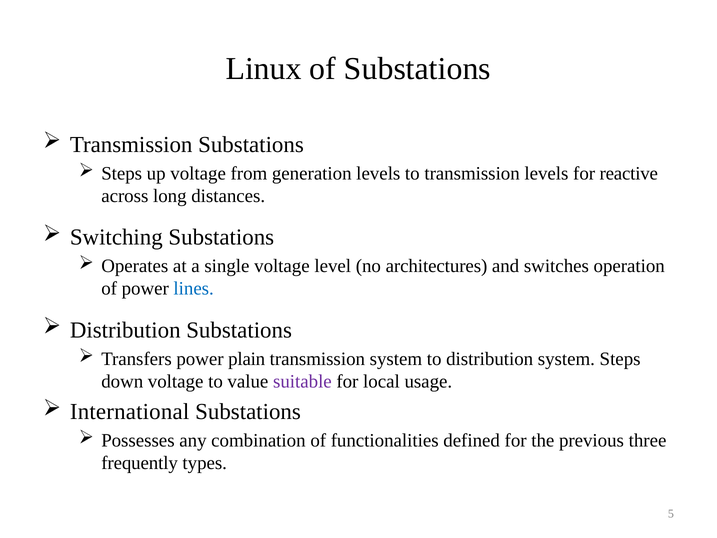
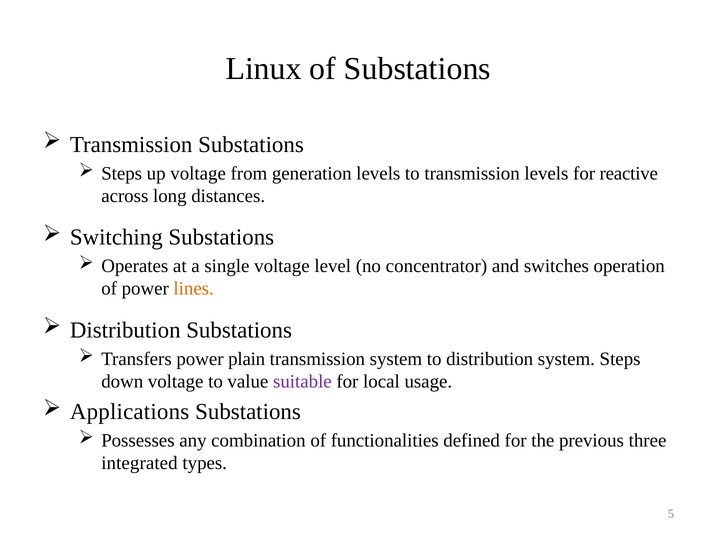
architectures: architectures -> concentrator
lines colour: blue -> orange
International: International -> Applications
frequently: frequently -> integrated
